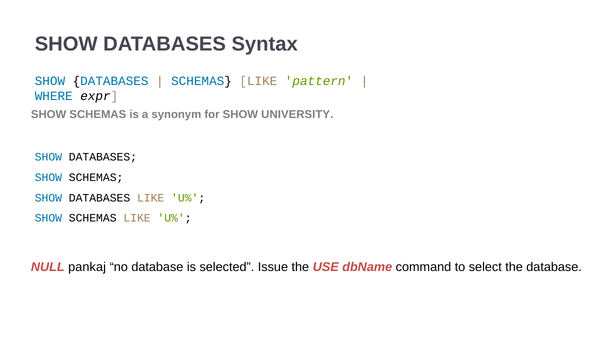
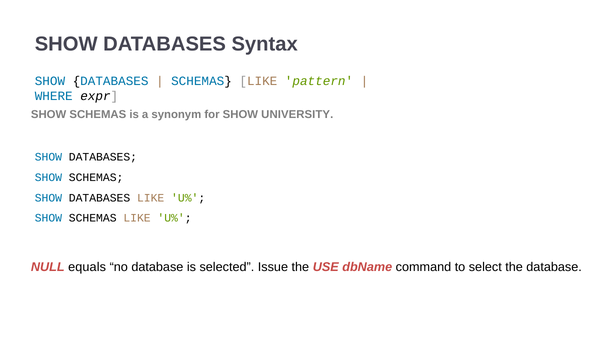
pankaj: pankaj -> equals
